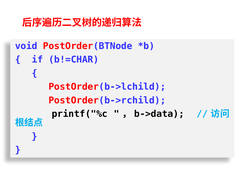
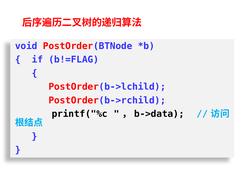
b!=CHAR: b!=CHAR -> b!=FLAG
